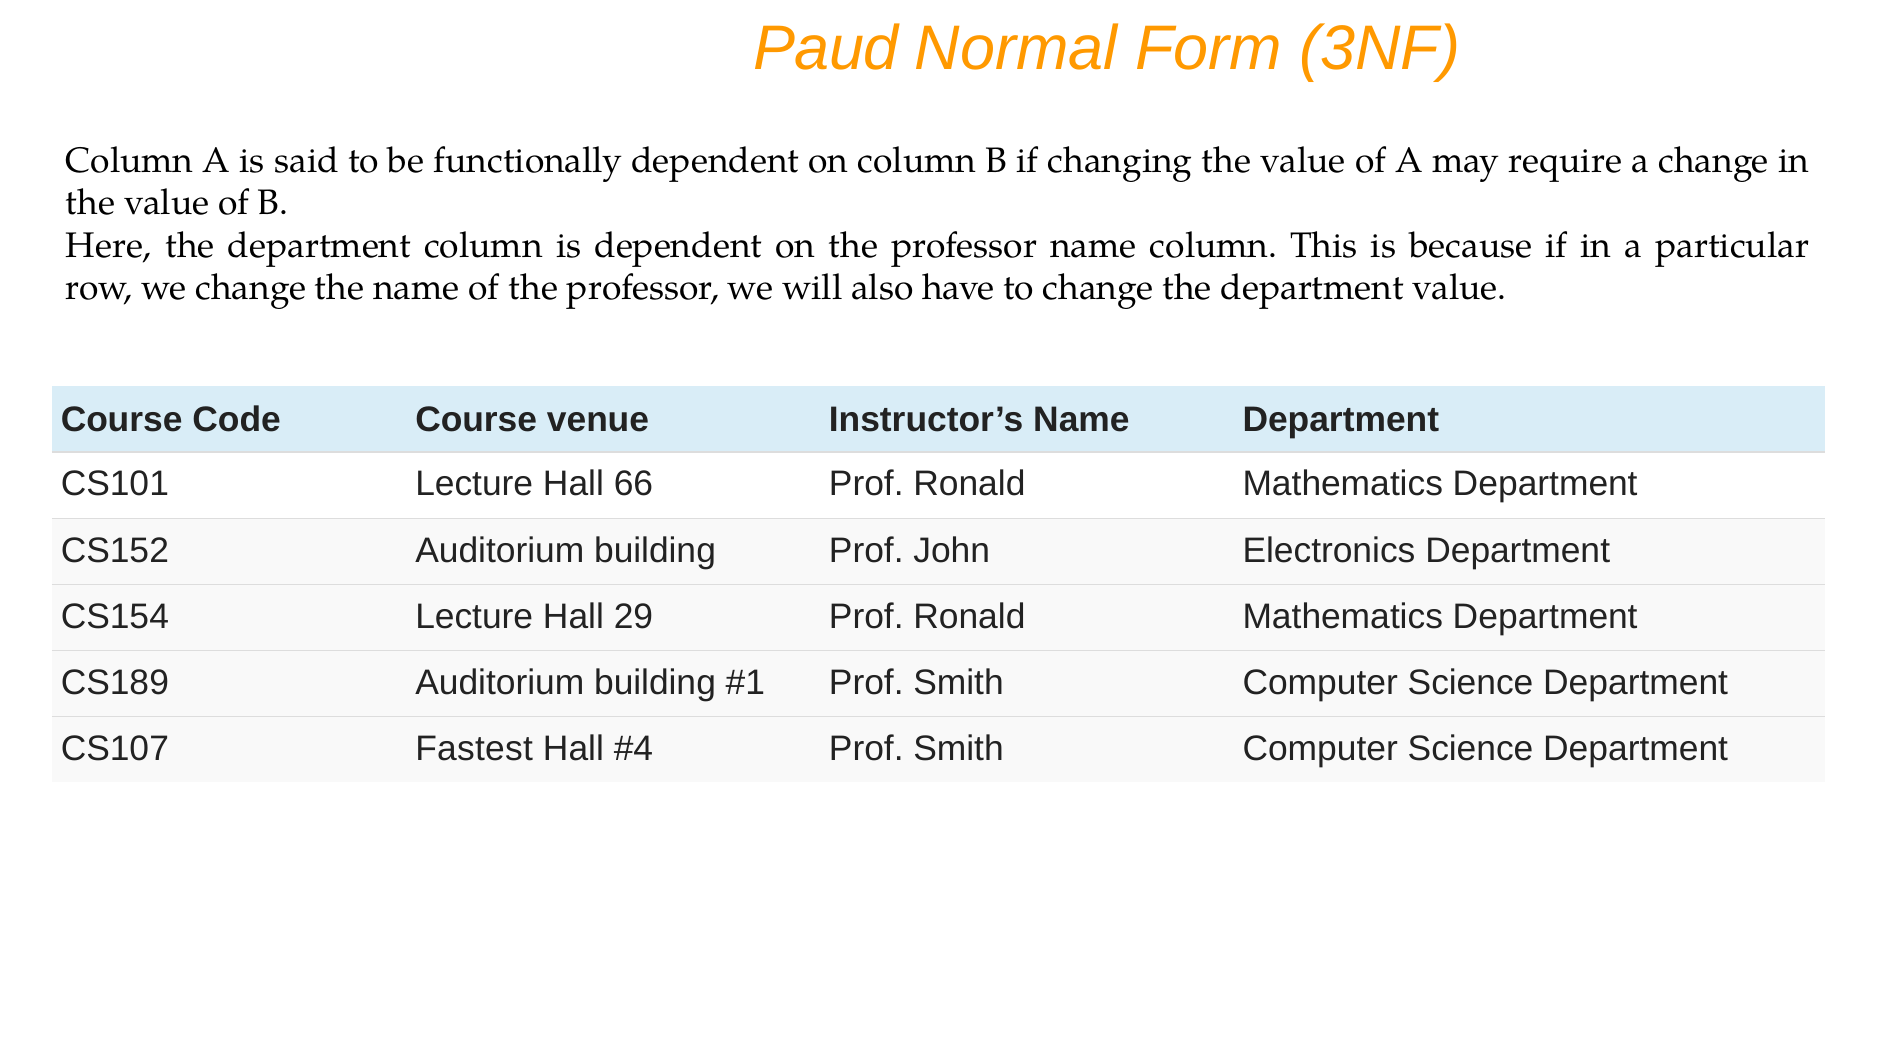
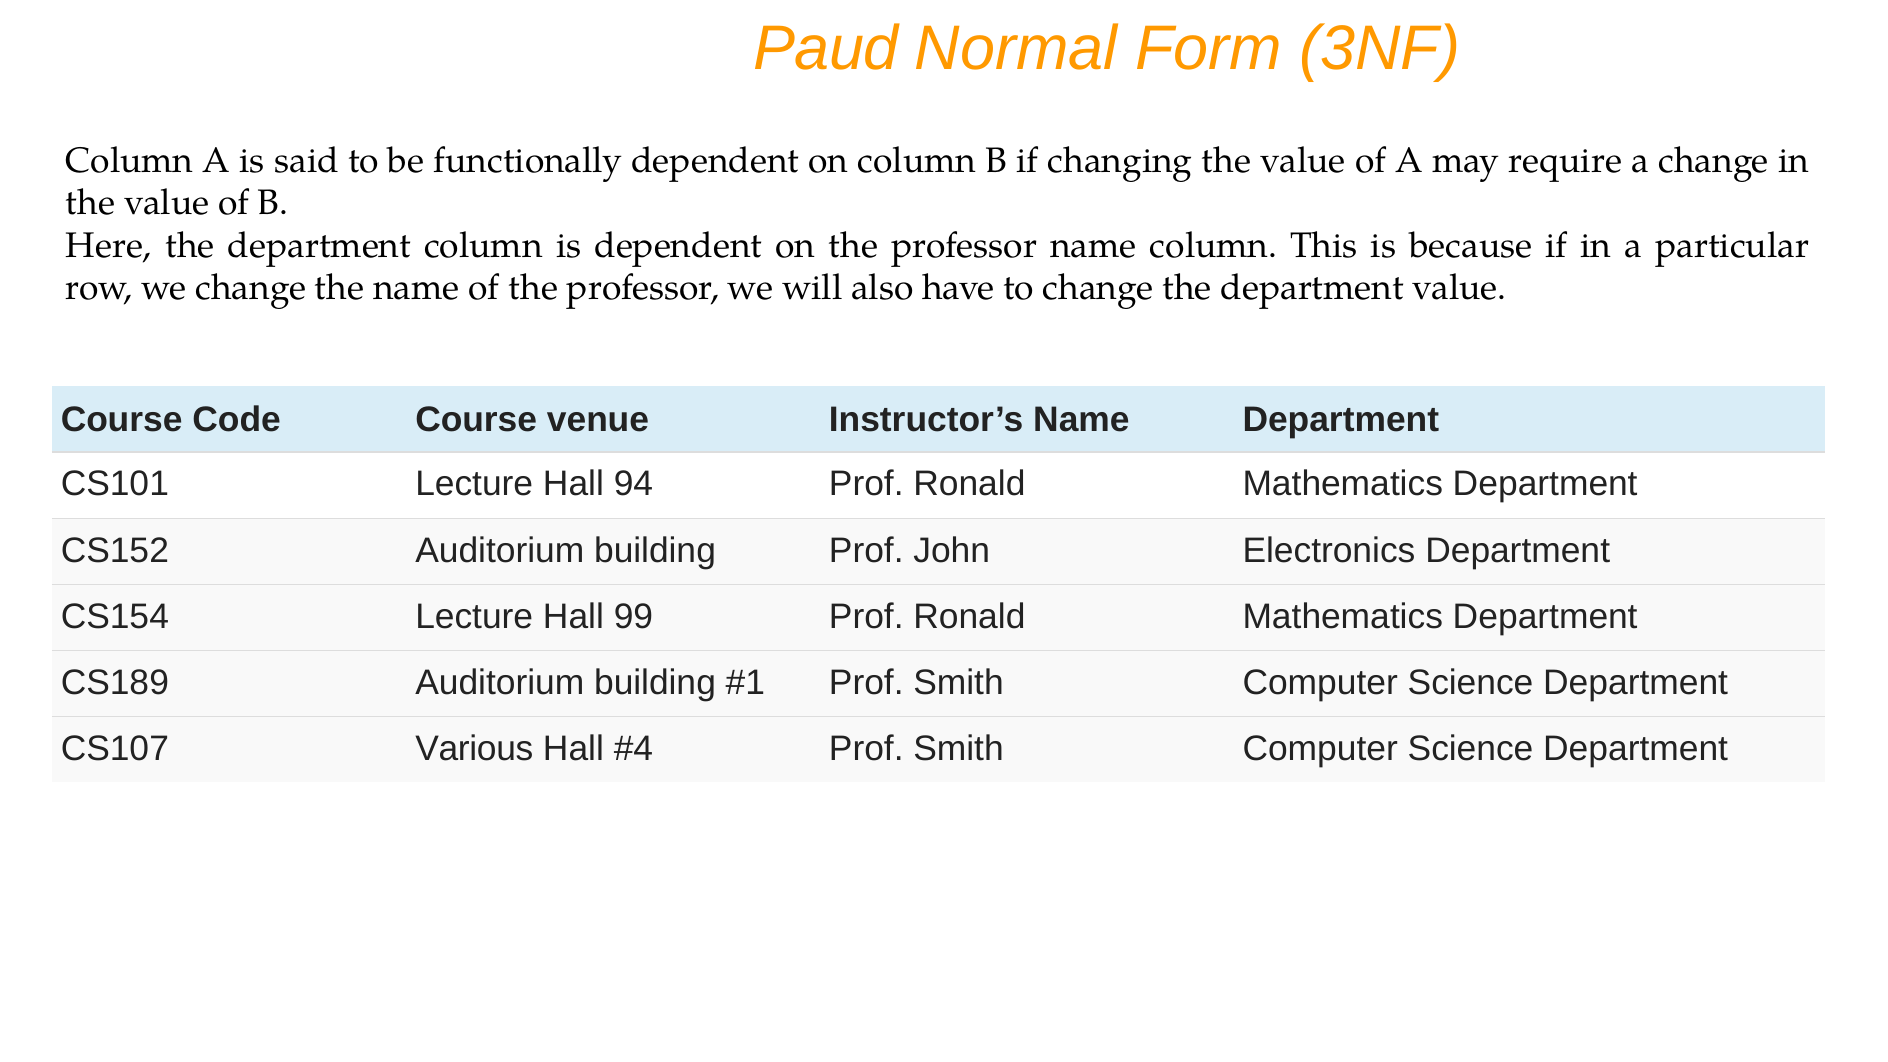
66: 66 -> 94
29: 29 -> 99
Fastest: Fastest -> Various
